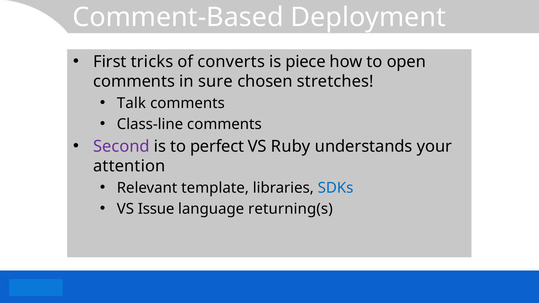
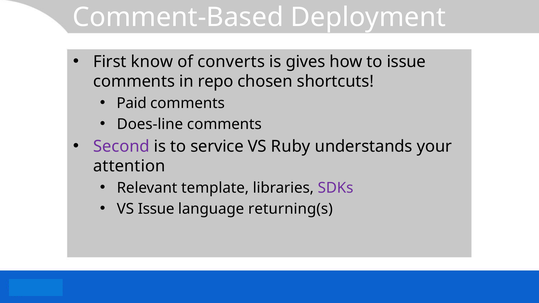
tricks: tricks -> know
piece: piece -> gives
to open: open -> issue
sure: sure -> repo
stretches: stretches -> shortcuts
Talk: Talk -> Paid
Class-line: Class-line -> Does-line
perfect: perfect -> service
SDKs colour: blue -> purple
